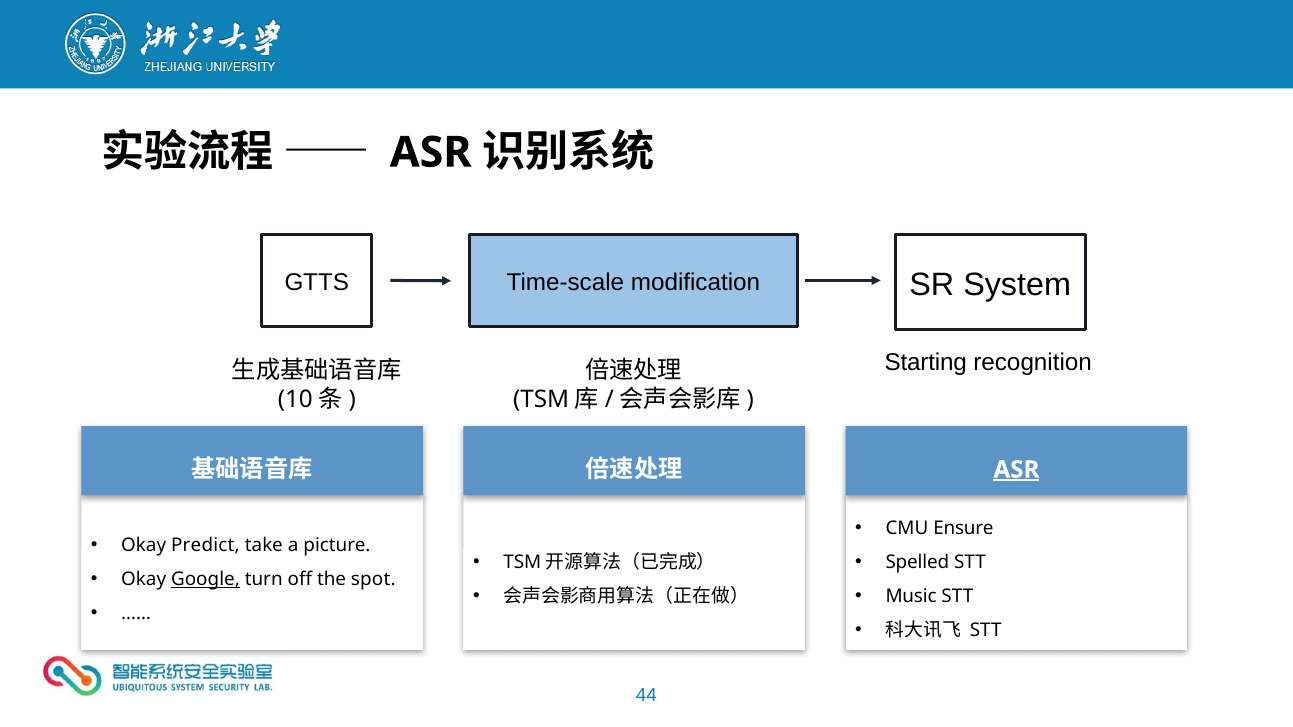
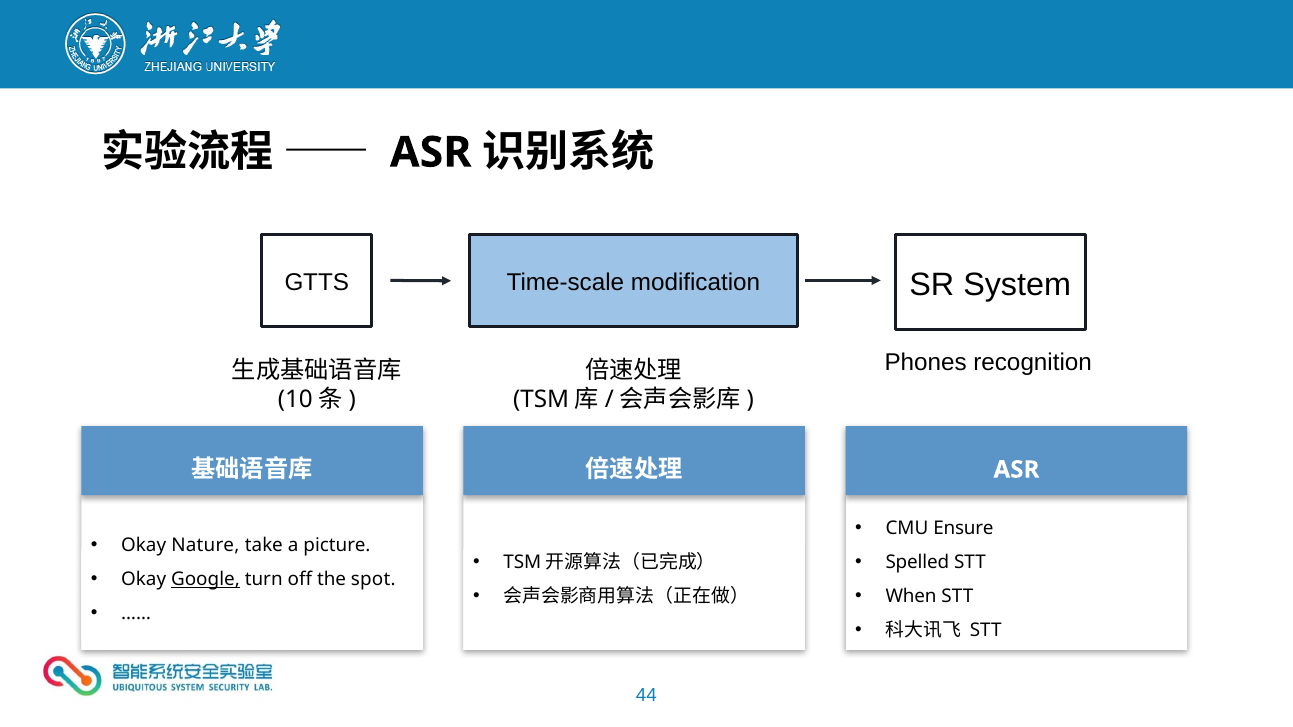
Starting: Starting -> Phones
ASR at (1016, 470) underline: present -> none
Predict: Predict -> Nature
Music: Music -> When
